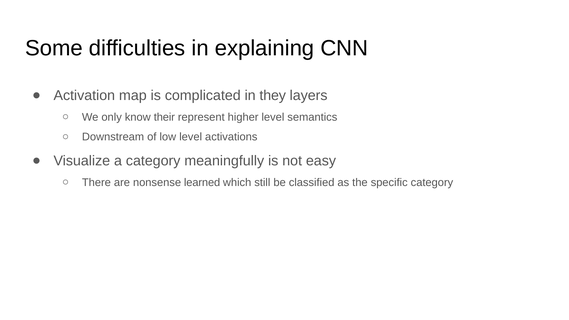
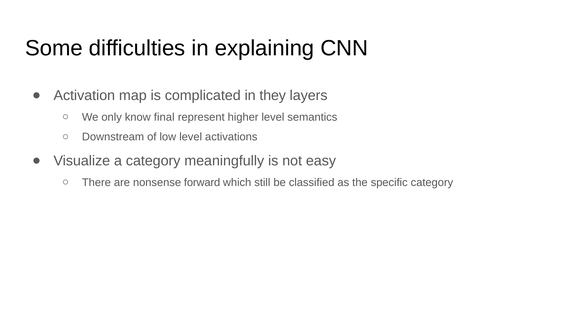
their: their -> final
learned: learned -> forward
